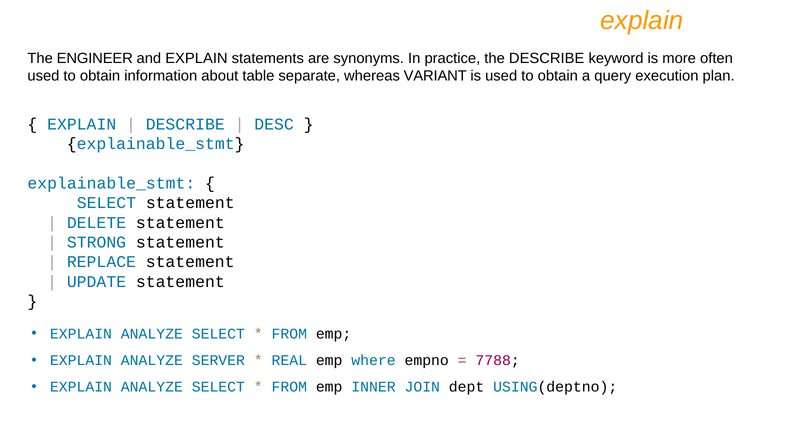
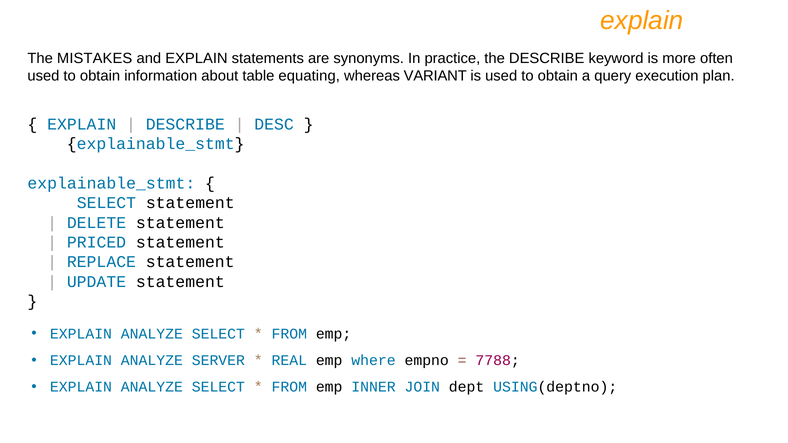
ENGINEER: ENGINEER -> MISTAKES
separate: separate -> equating
STRONG: STRONG -> PRICED
